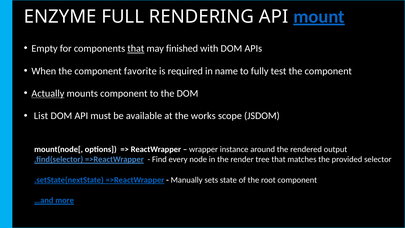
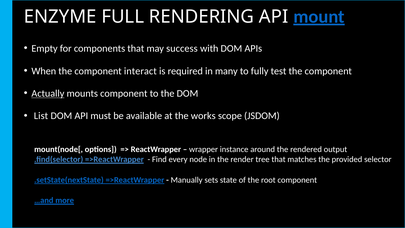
that at (136, 48) underline: present -> none
finished: finished -> success
favorite: favorite -> interact
name: name -> many
